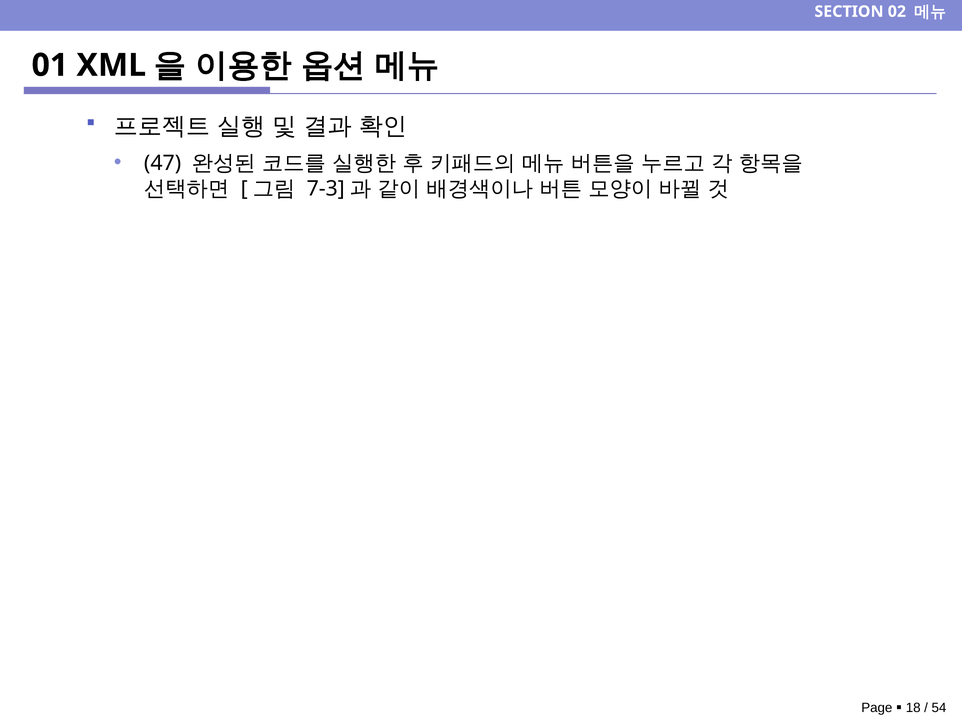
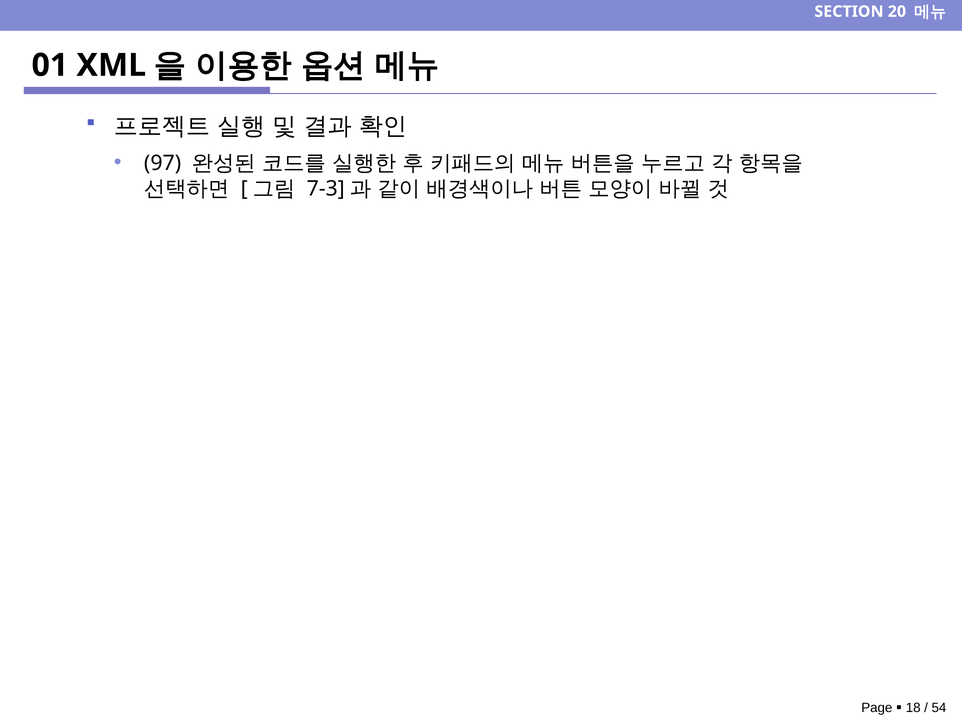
02: 02 -> 20
47: 47 -> 97
